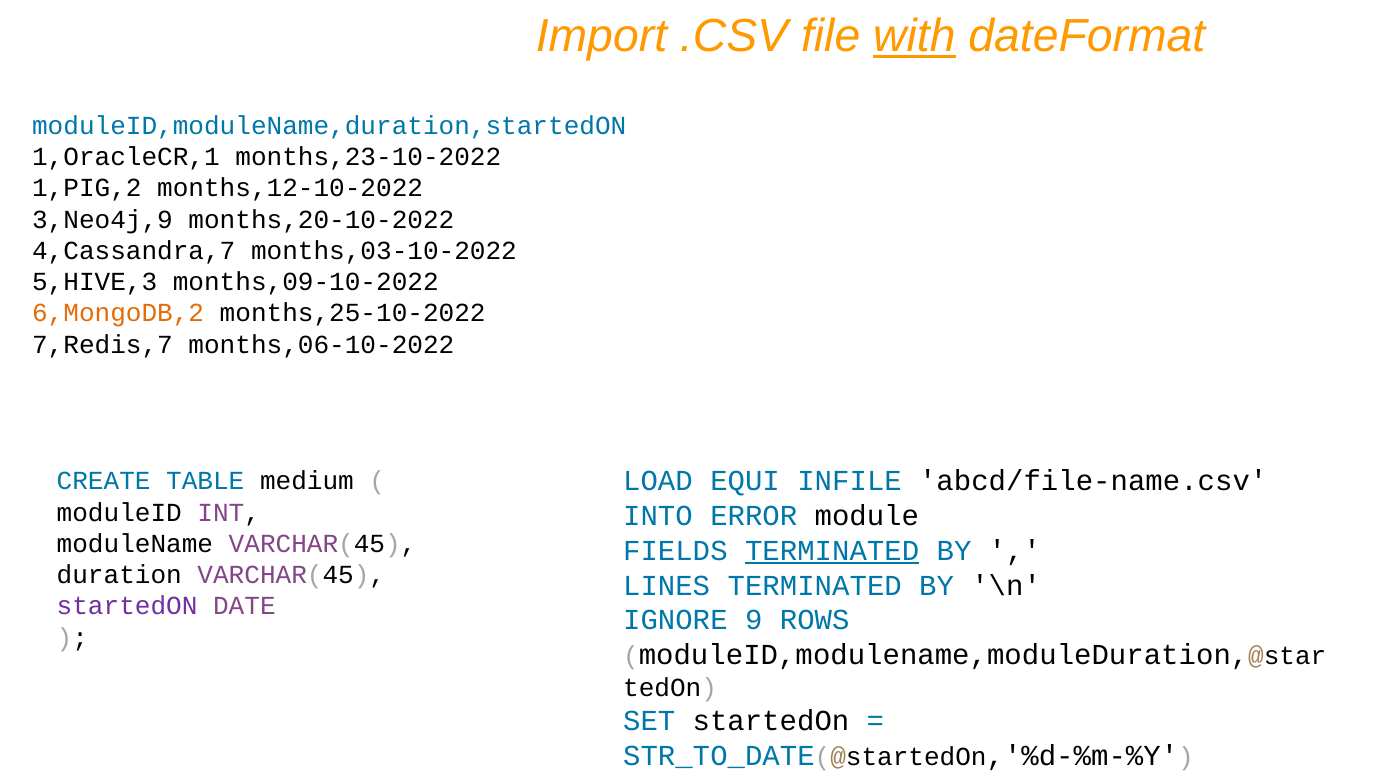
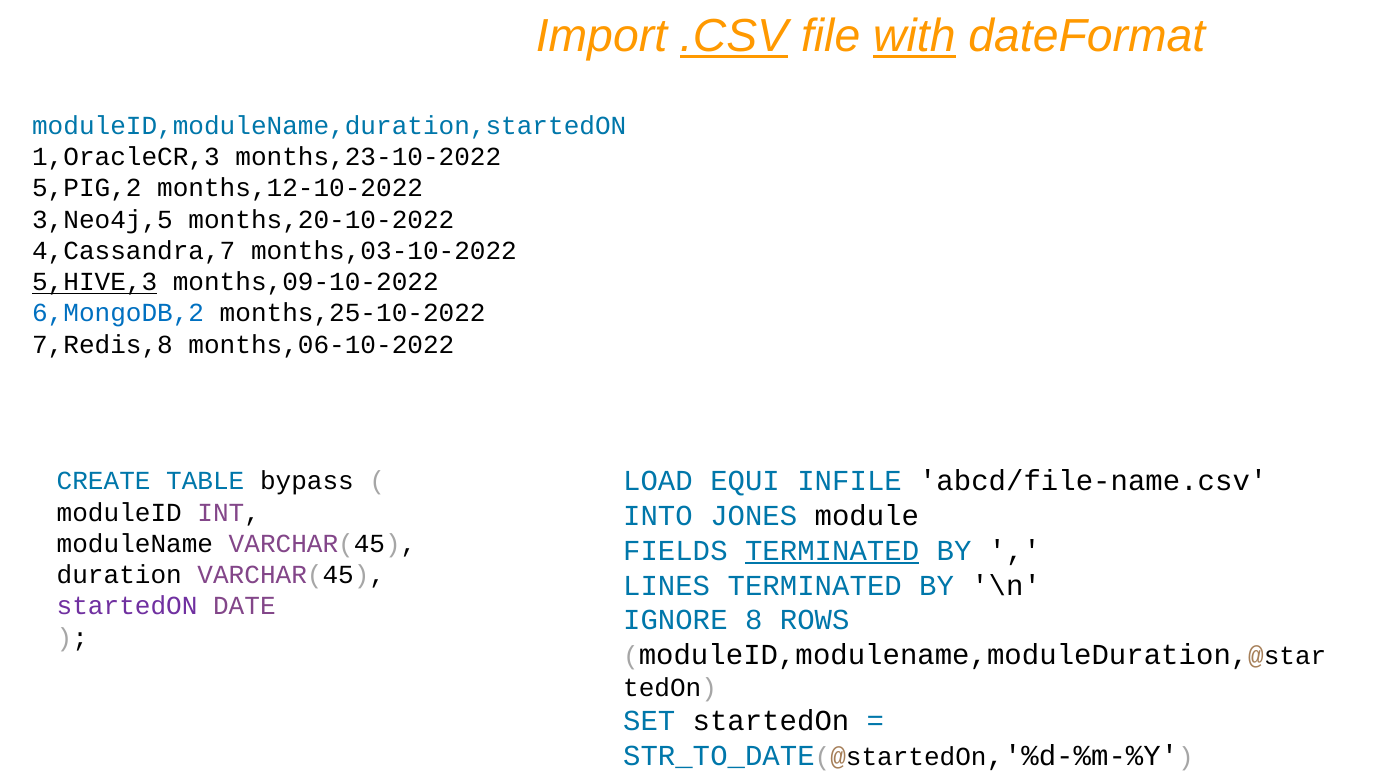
.CSV underline: none -> present
1,OracleCR,1: 1,OracleCR,1 -> 1,OracleCR,3
1,PIG,2: 1,PIG,2 -> 5,PIG,2
3,Neo4j,9: 3,Neo4j,9 -> 3,Neo4j,5
5,HIVE,3 underline: none -> present
6,MongoDB,2 colour: orange -> blue
7,Redis,7: 7,Redis,7 -> 7,Redis,8
medium: medium -> bypass
ERROR: ERROR -> JONES
9: 9 -> 8
